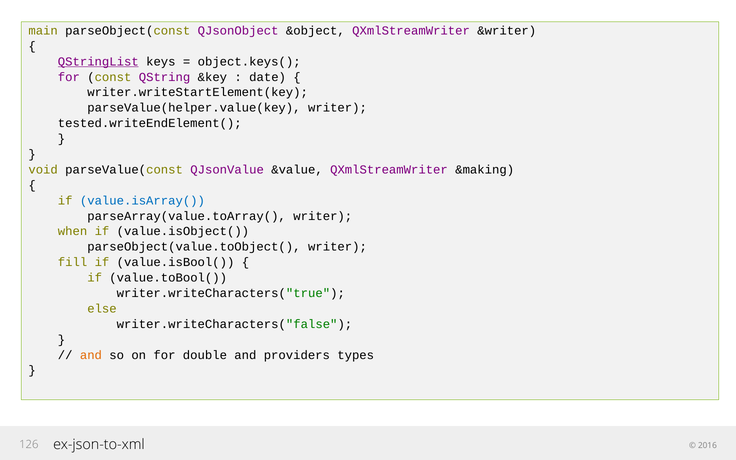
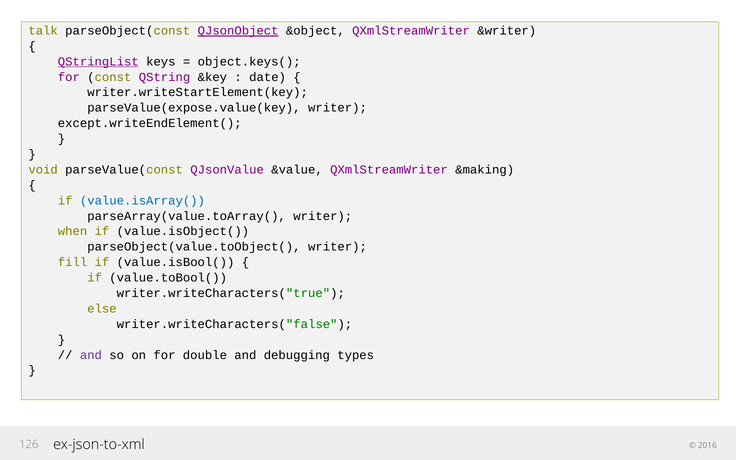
main: main -> talk
QJsonObject underline: none -> present
parseValue(helper.value(key: parseValue(helper.value(key -> parseValue(expose.value(key
tested.writeEndElement(: tested.writeEndElement( -> except.writeEndElement(
and at (91, 355) colour: orange -> purple
providers: providers -> debugging
